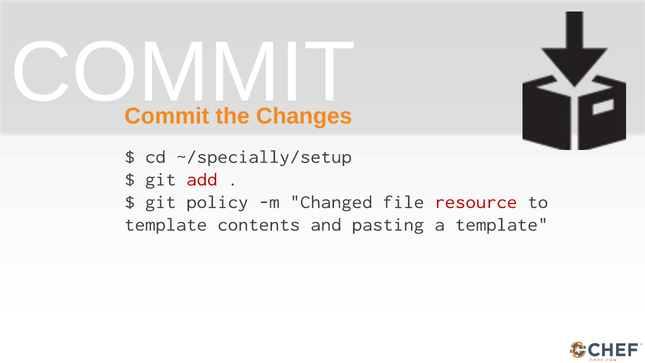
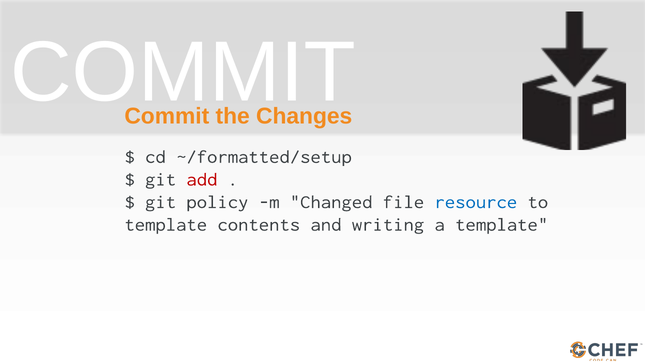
~/specially/setup: ~/specially/setup -> ~/formatted/setup
resource colour: red -> blue
pasting: pasting -> writing
